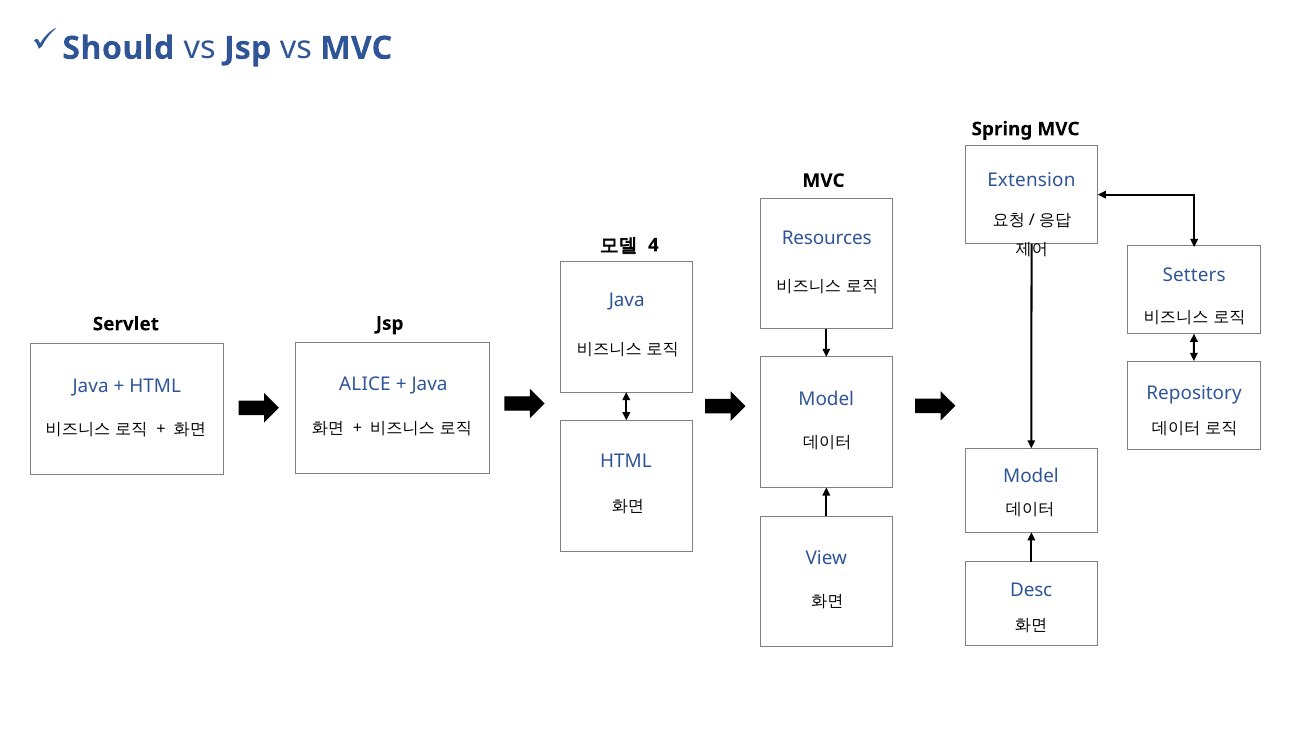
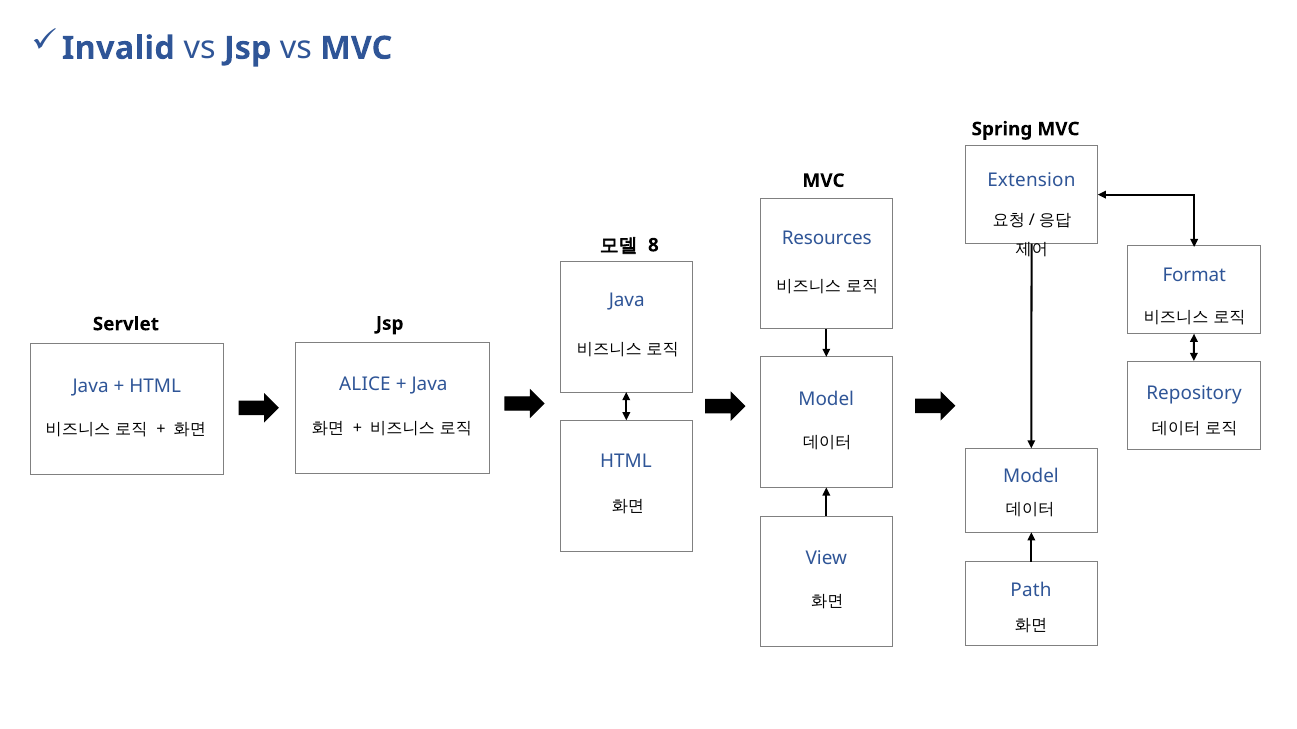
Should: Should -> Invalid
4: 4 -> 8
Setters: Setters -> Format
Desc: Desc -> Path
